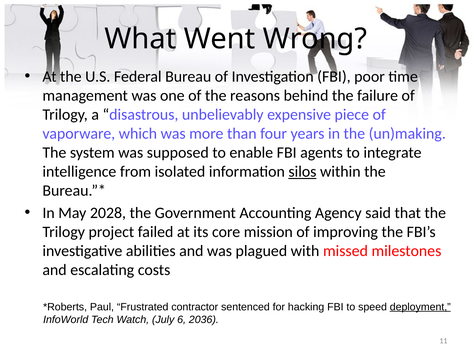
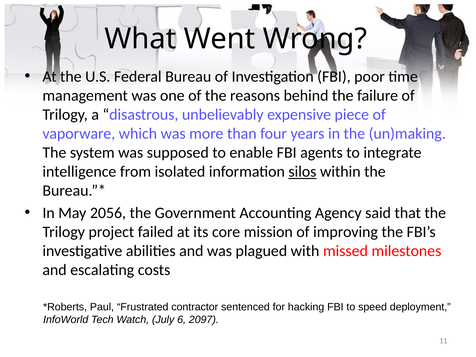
2028: 2028 -> 2056
deployment underline: present -> none
2036: 2036 -> 2097
